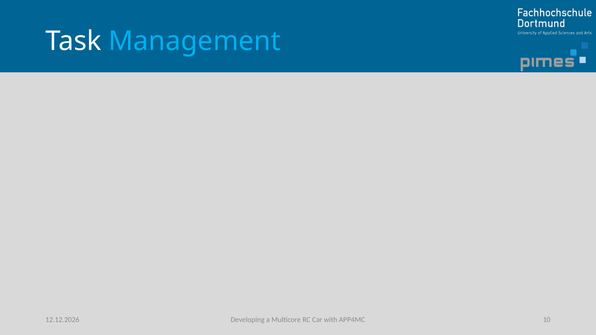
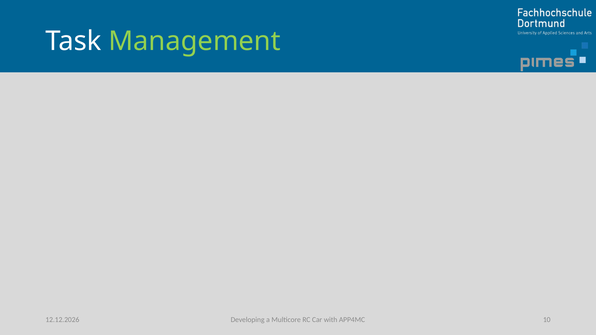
Management colour: light blue -> light green
